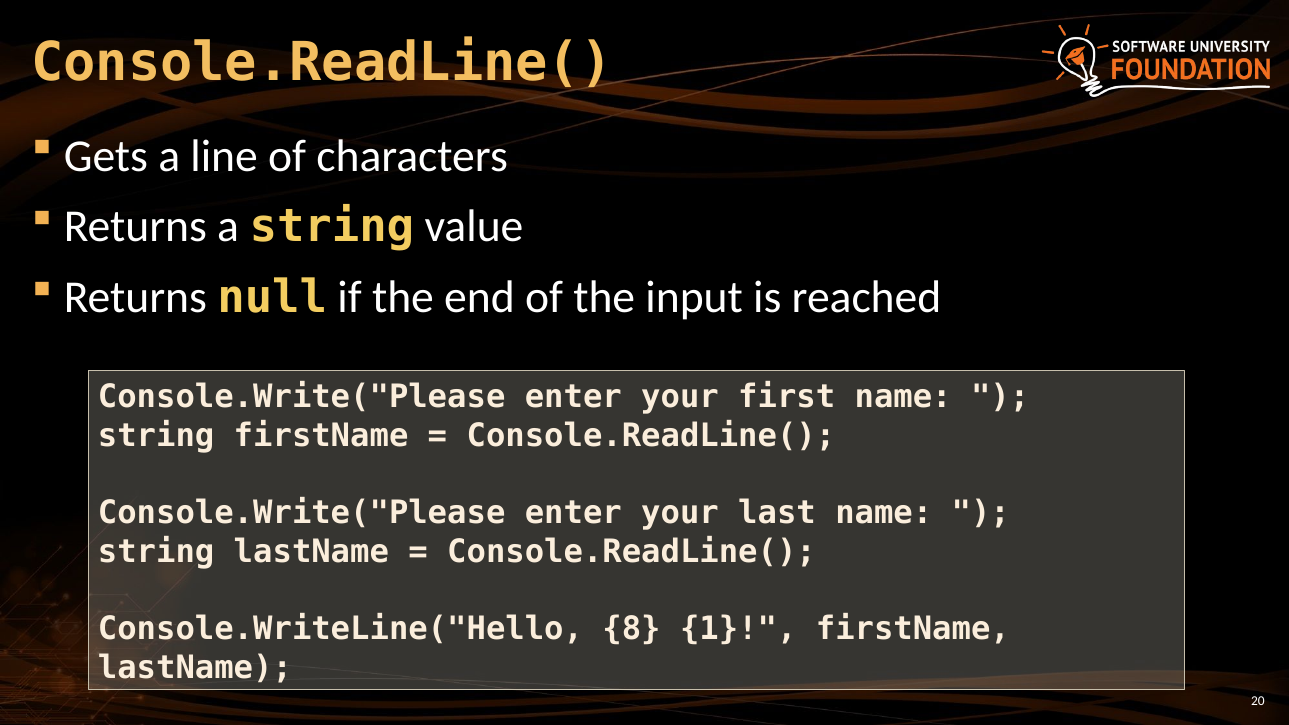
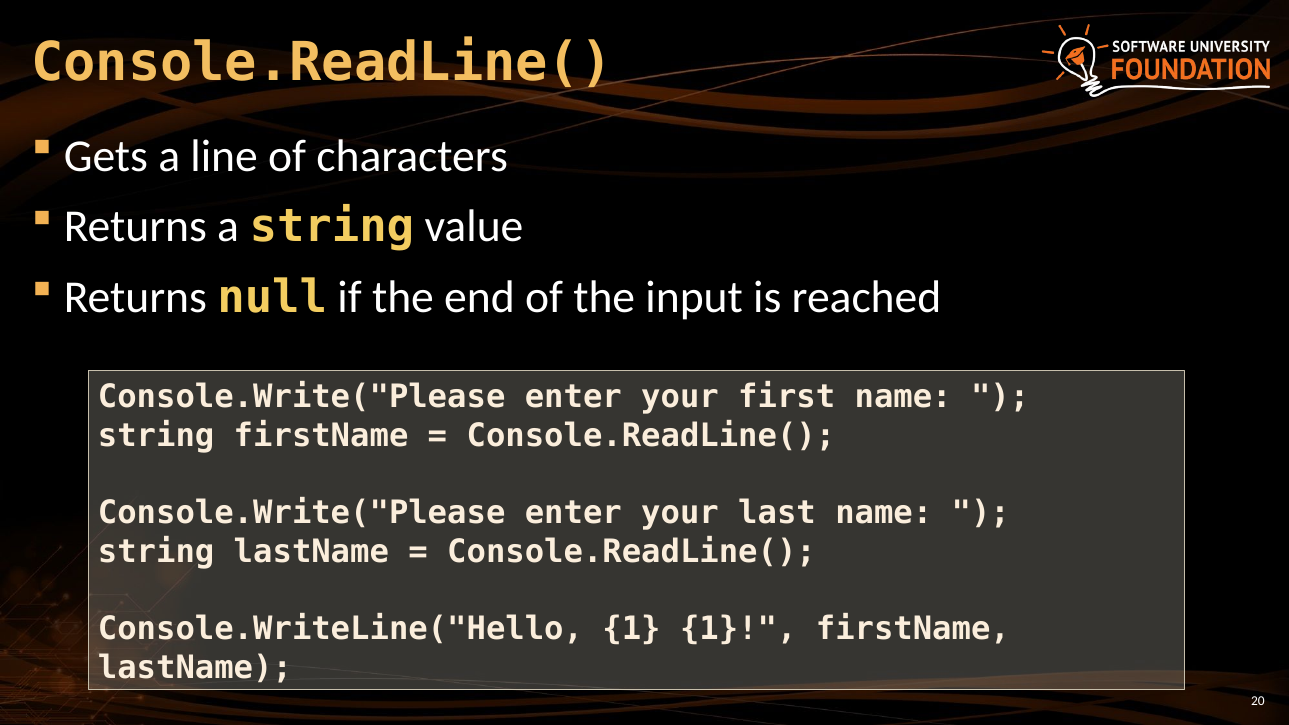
Console.WriteLine("Hello 8: 8 -> 1
